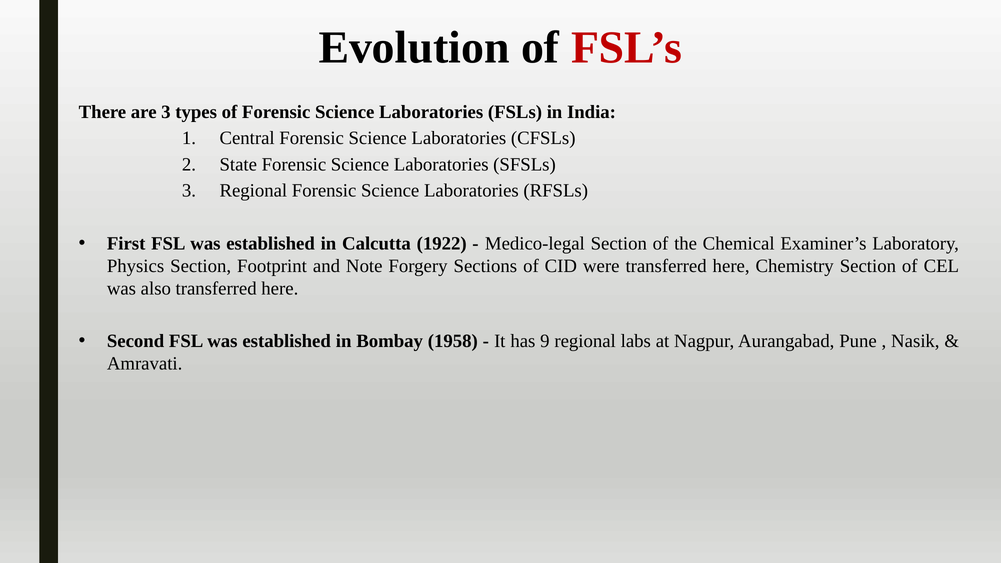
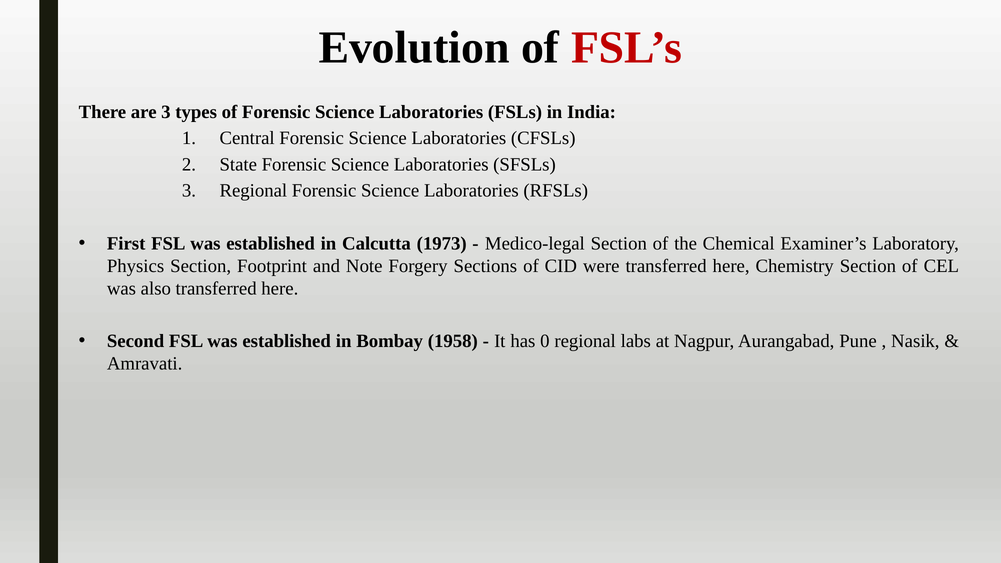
1922: 1922 -> 1973
9: 9 -> 0
